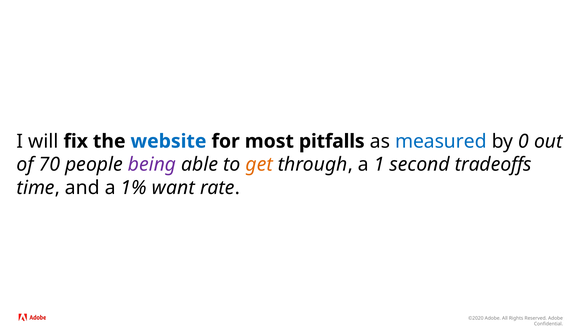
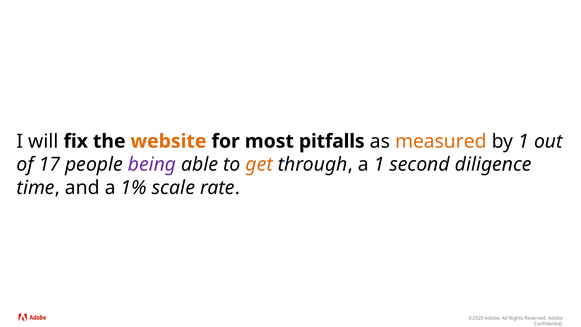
website colour: blue -> orange
measured colour: blue -> orange
by 0: 0 -> 1
70: 70 -> 17
tradeoffs: tradeoffs -> diligence
want: want -> scale
